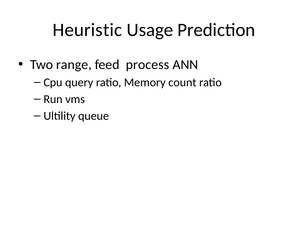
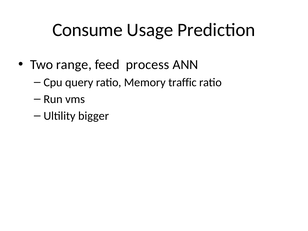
Heuristic: Heuristic -> Consume
count: count -> traffic
queue: queue -> bigger
